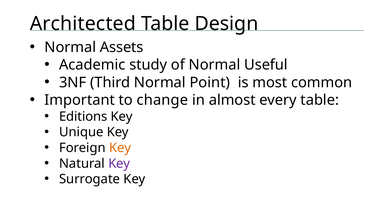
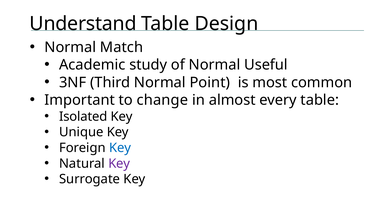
Architected: Architected -> Understand
Assets: Assets -> Match
Editions: Editions -> Isolated
Key at (120, 148) colour: orange -> blue
